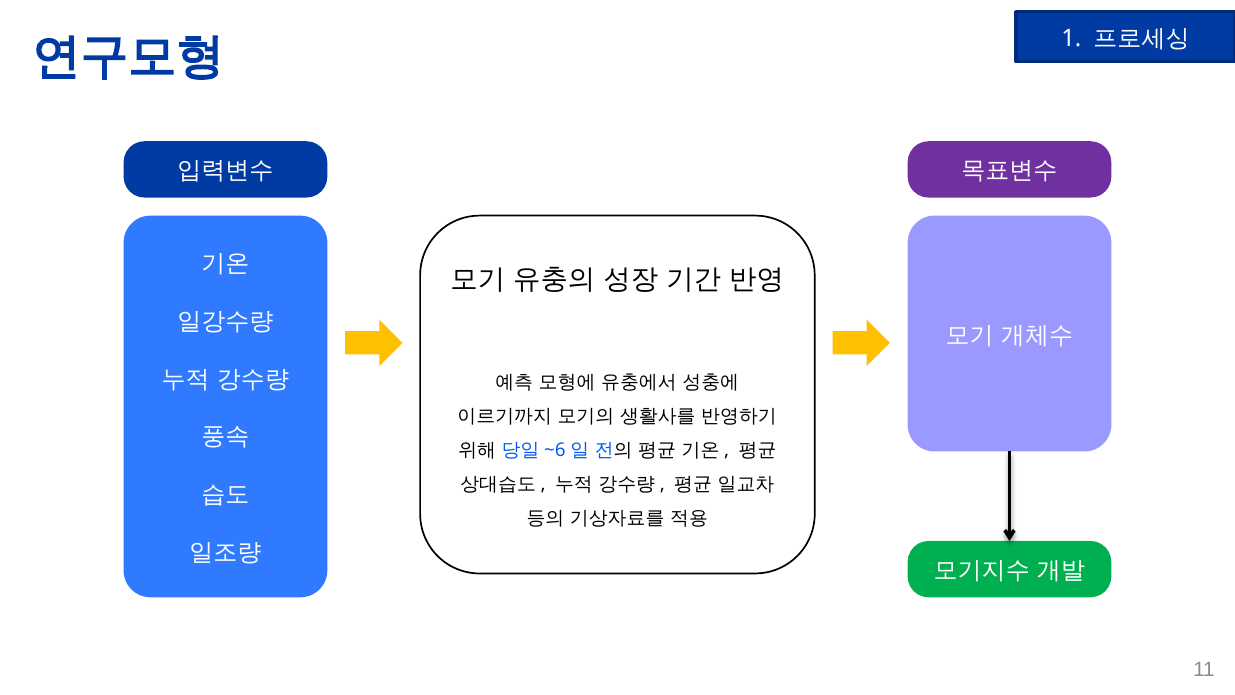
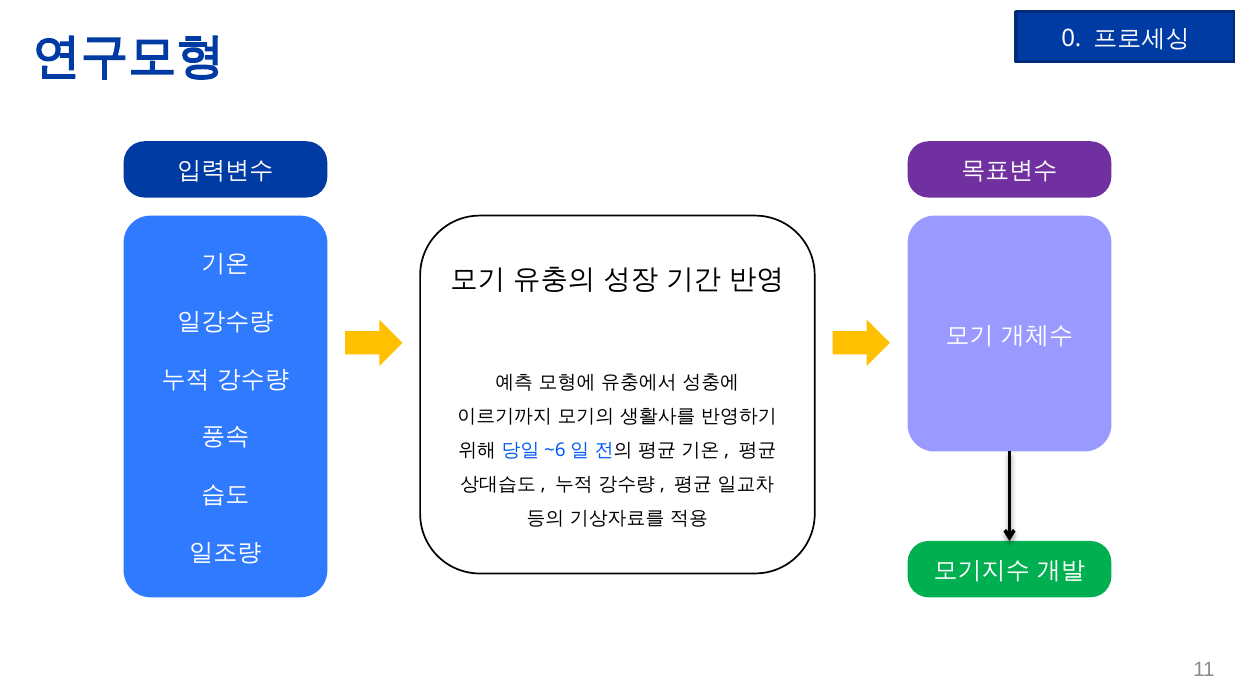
1: 1 -> 0
